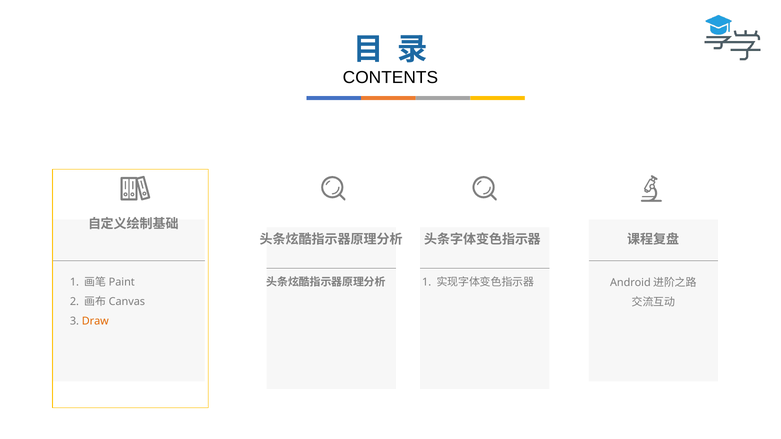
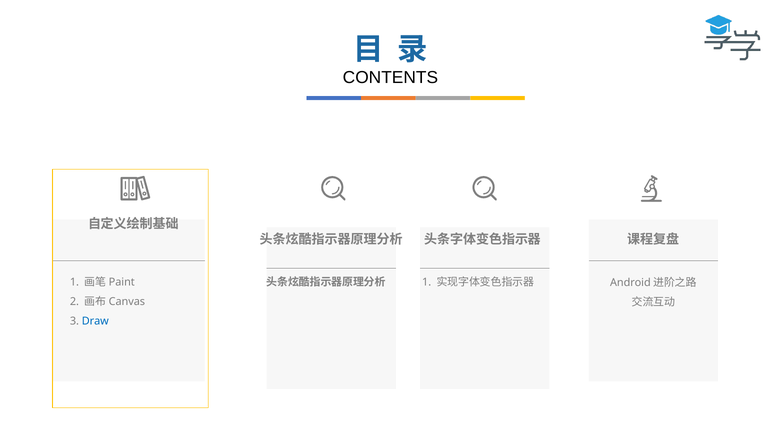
Draw colour: orange -> blue
